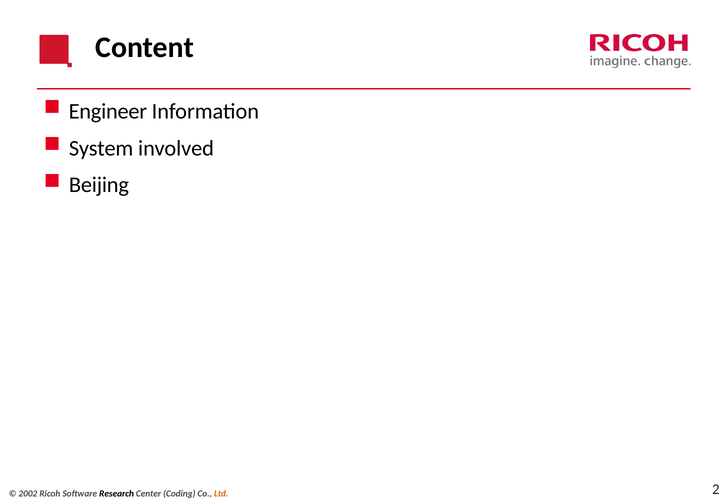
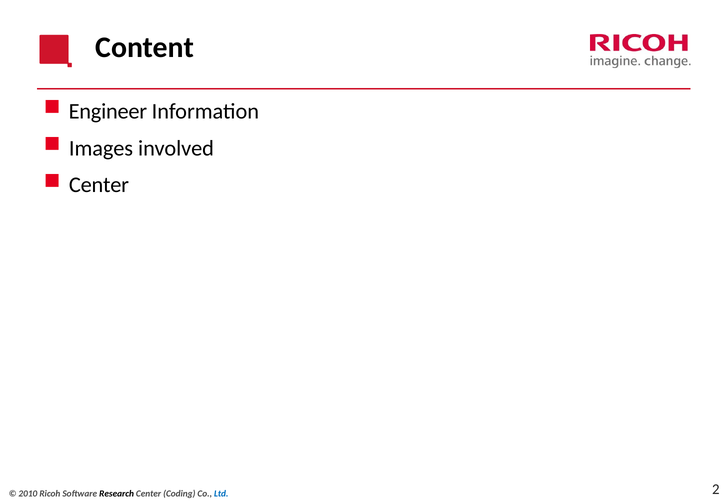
System: System -> Images
Beijing at (99, 185): Beijing -> Center
2002: 2002 -> 2010
Ltd colour: orange -> blue
